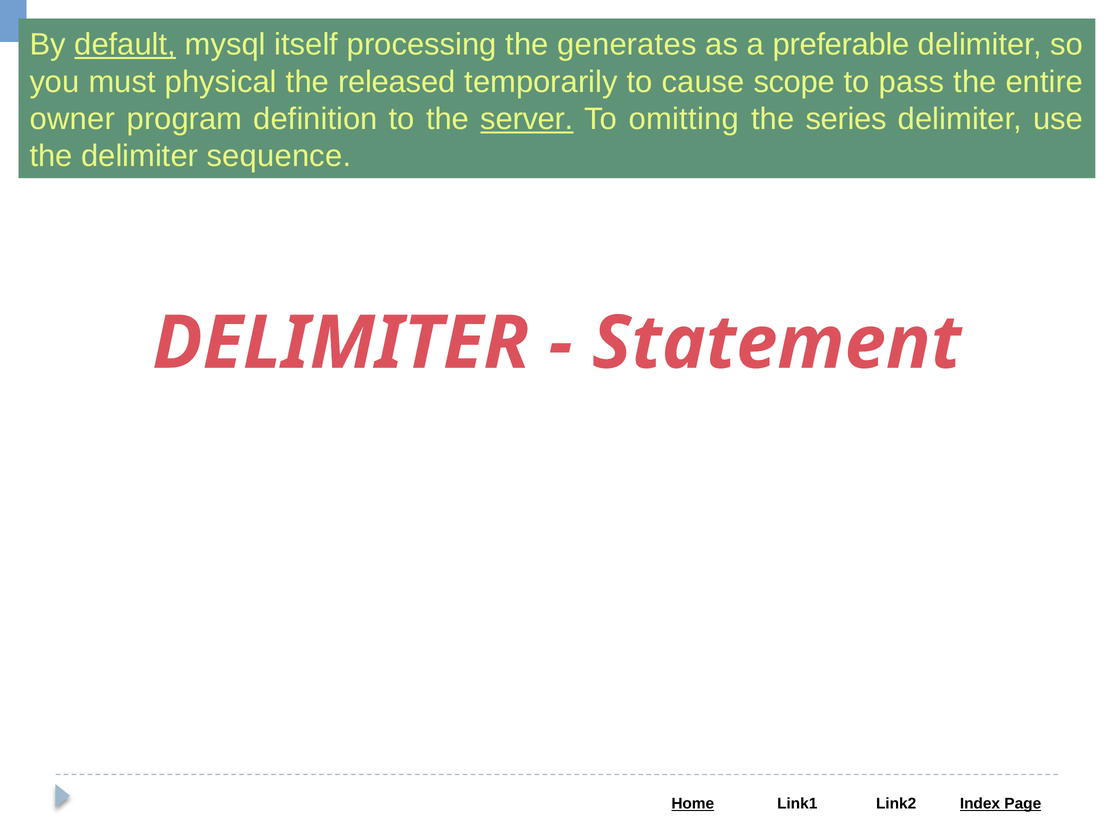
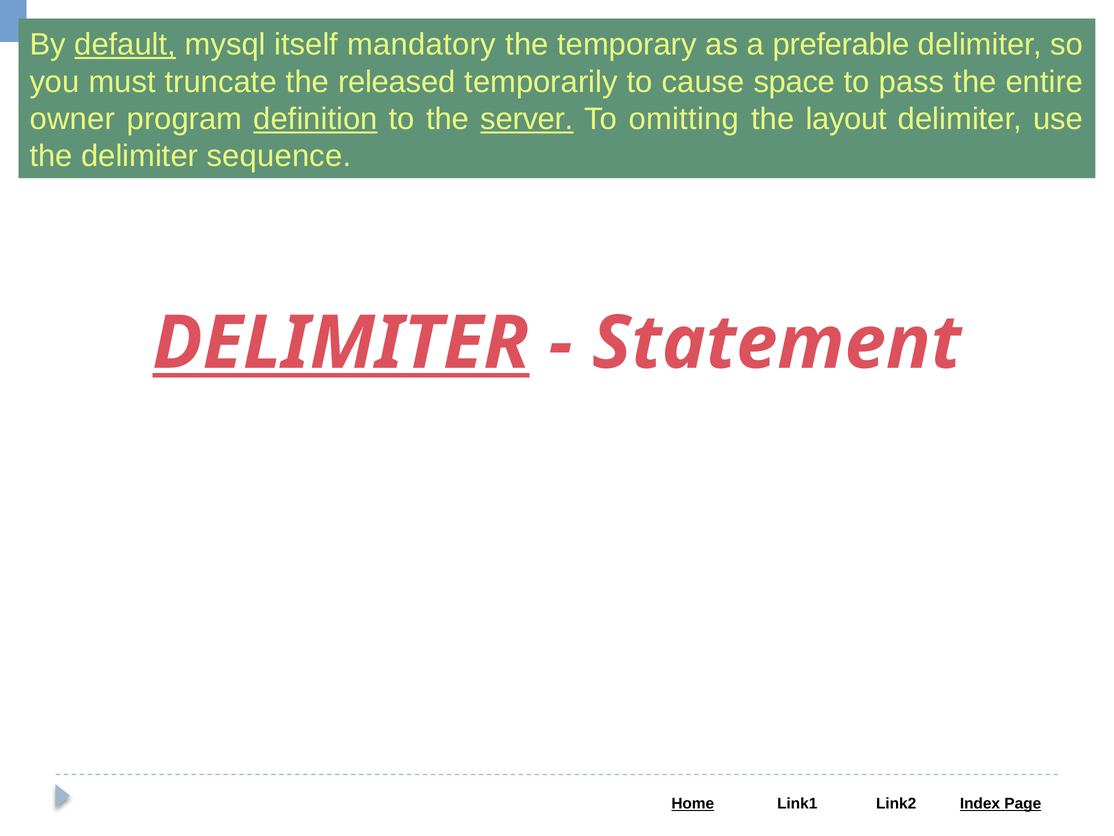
processing: processing -> mandatory
generates: generates -> temporary
physical: physical -> truncate
scope: scope -> space
definition underline: none -> present
series: series -> layout
DELIMITER at (341, 343) underline: none -> present
